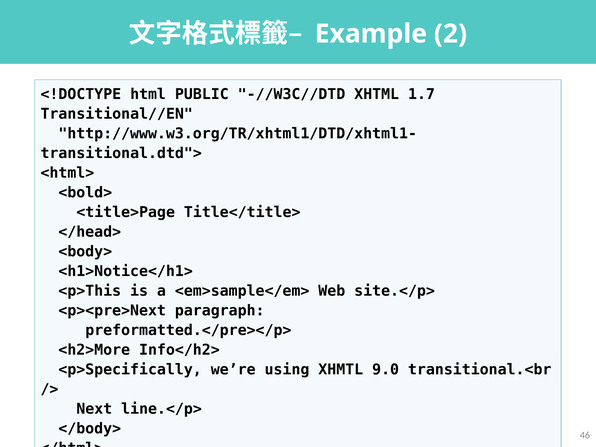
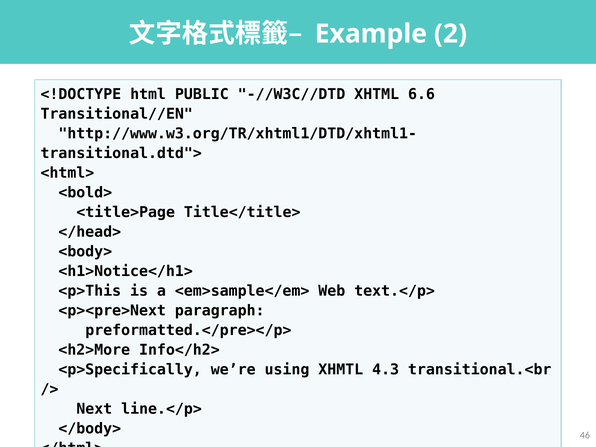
1.7: 1.7 -> 6.6
site.</p>: site.</p> -> text.</p>
9.0: 9.0 -> 4.3
